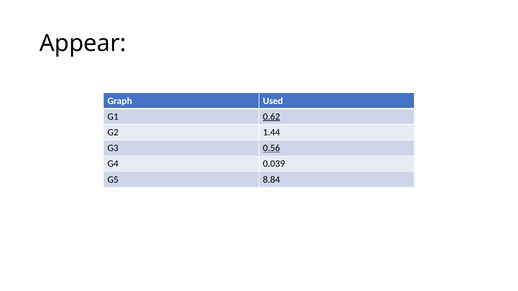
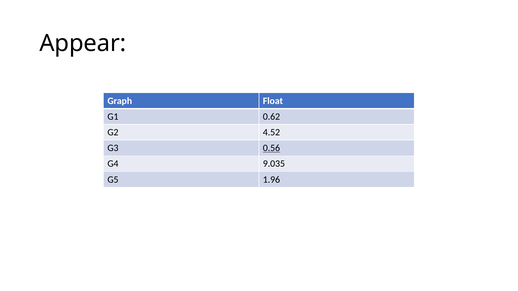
Used: Used -> Float
0.62 underline: present -> none
1.44: 1.44 -> 4.52
0.039: 0.039 -> 9.035
8.84: 8.84 -> 1.96
